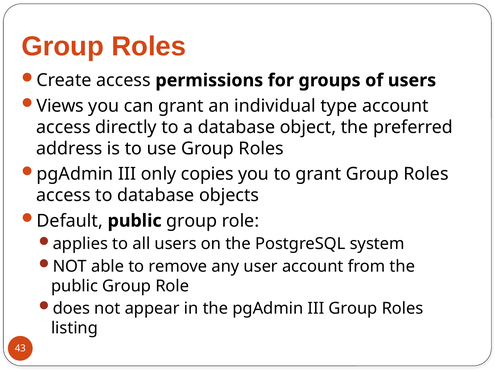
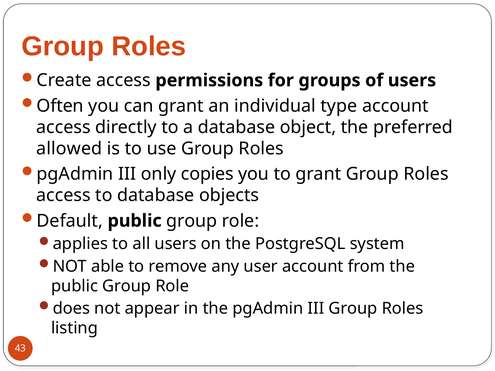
Views: Views -> Often
address: address -> allowed
